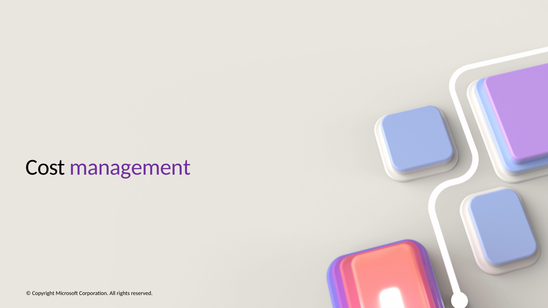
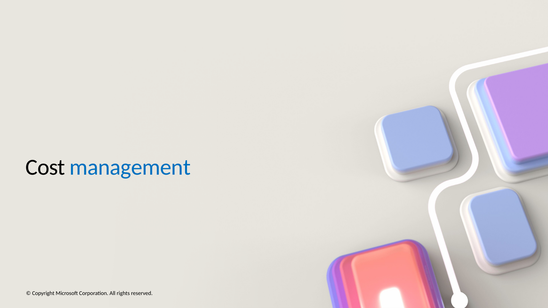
management colour: purple -> blue
